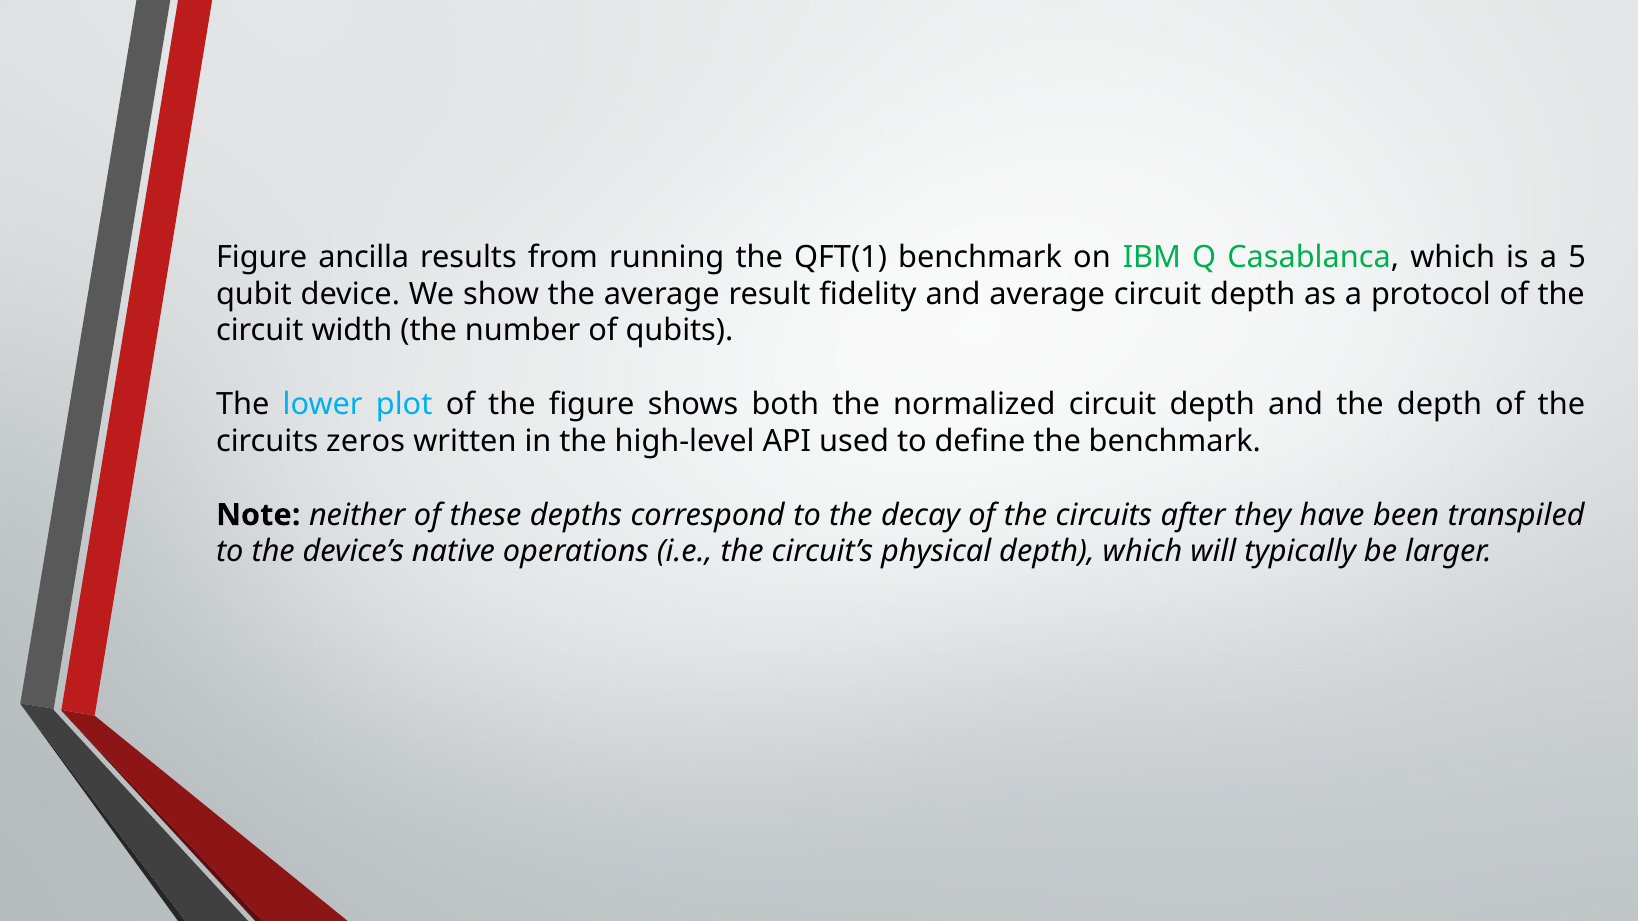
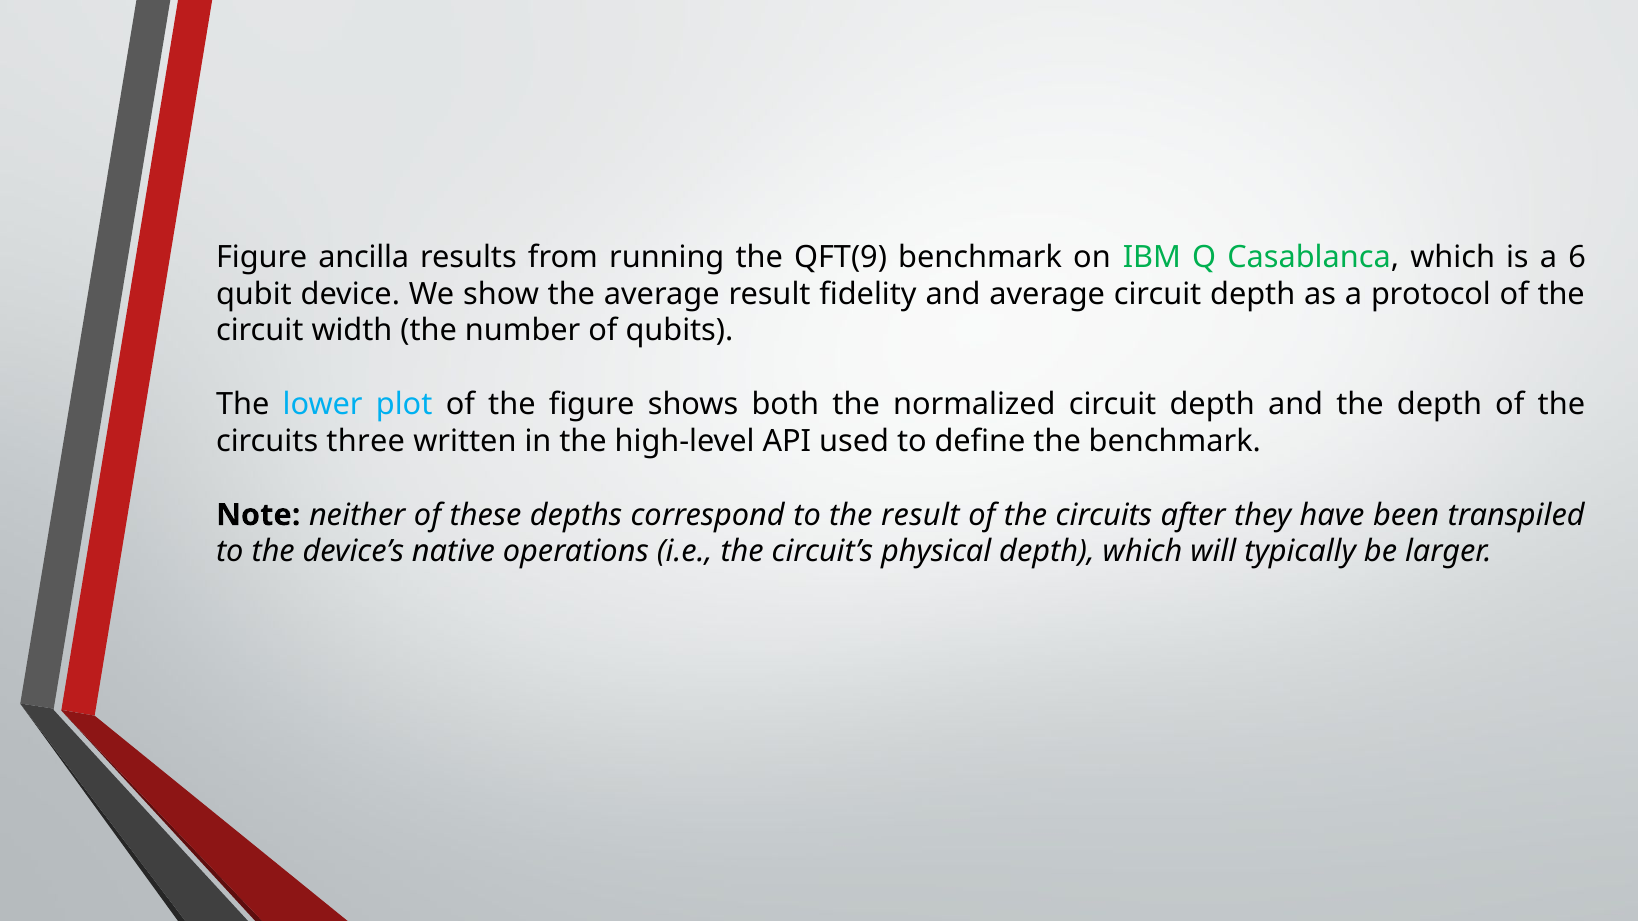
QFT(1: QFT(1 -> QFT(9
5: 5 -> 6
zeros: zeros -> three
the decay: decay -> result
